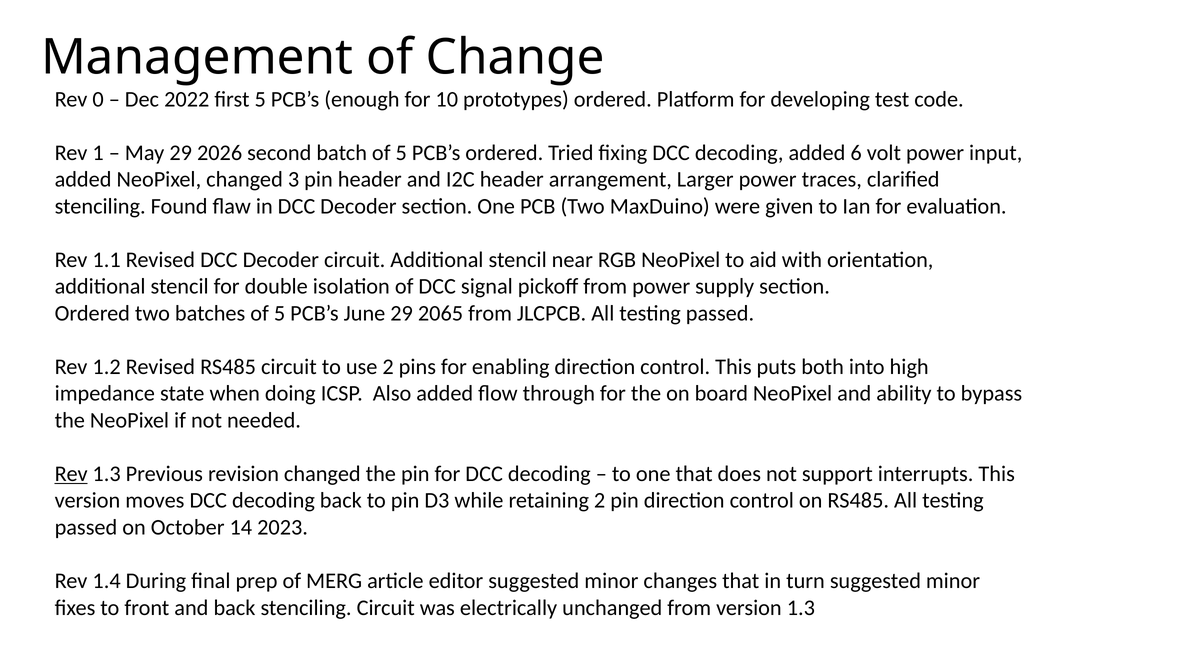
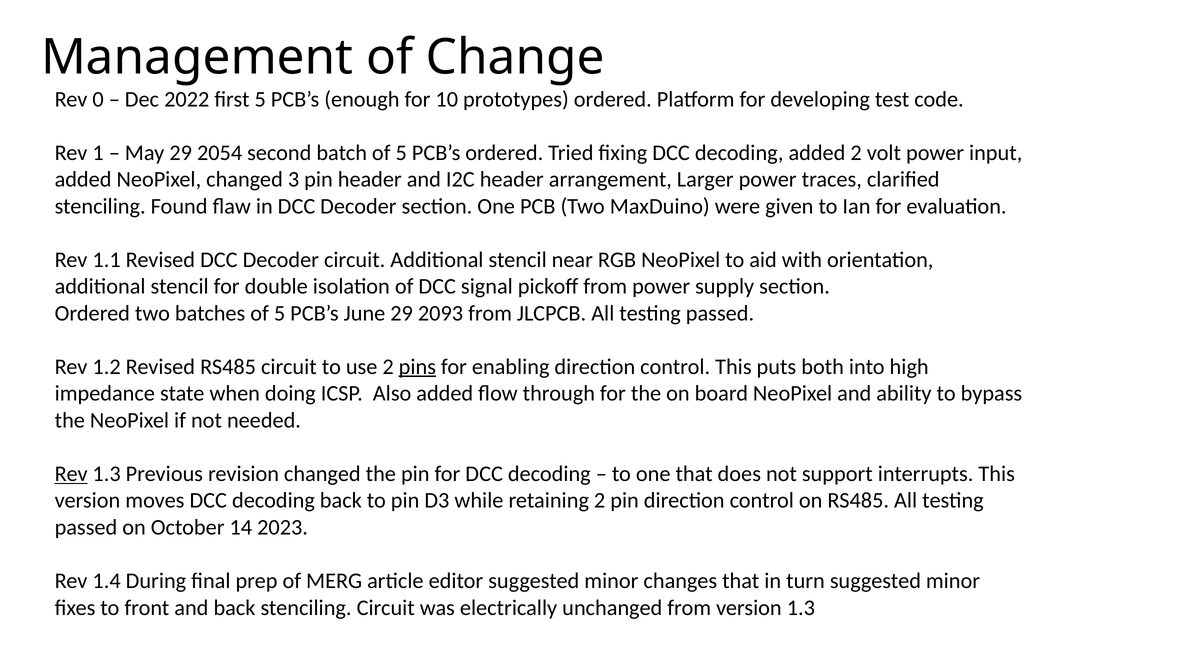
2026: 2026 -> 2054
added 6: 6 -> 2
2065: 2065 -> 2093
pins underline: none -> present
